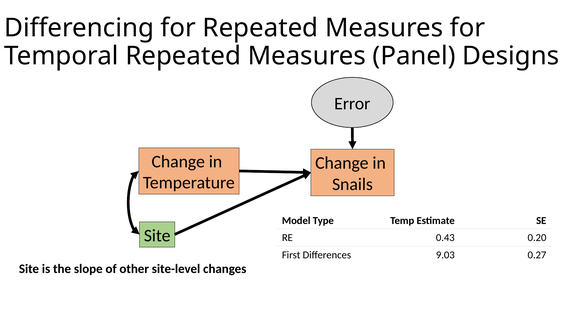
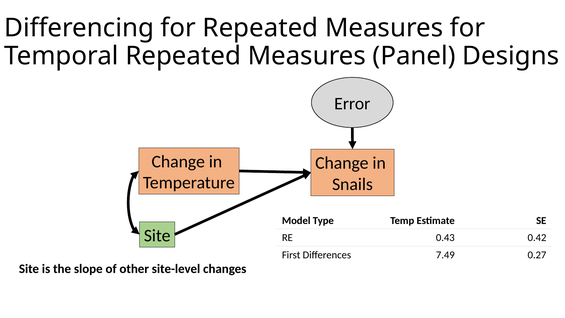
0.20: 0.20 -> 0.42
9.03: 9.03 -> 7.49
